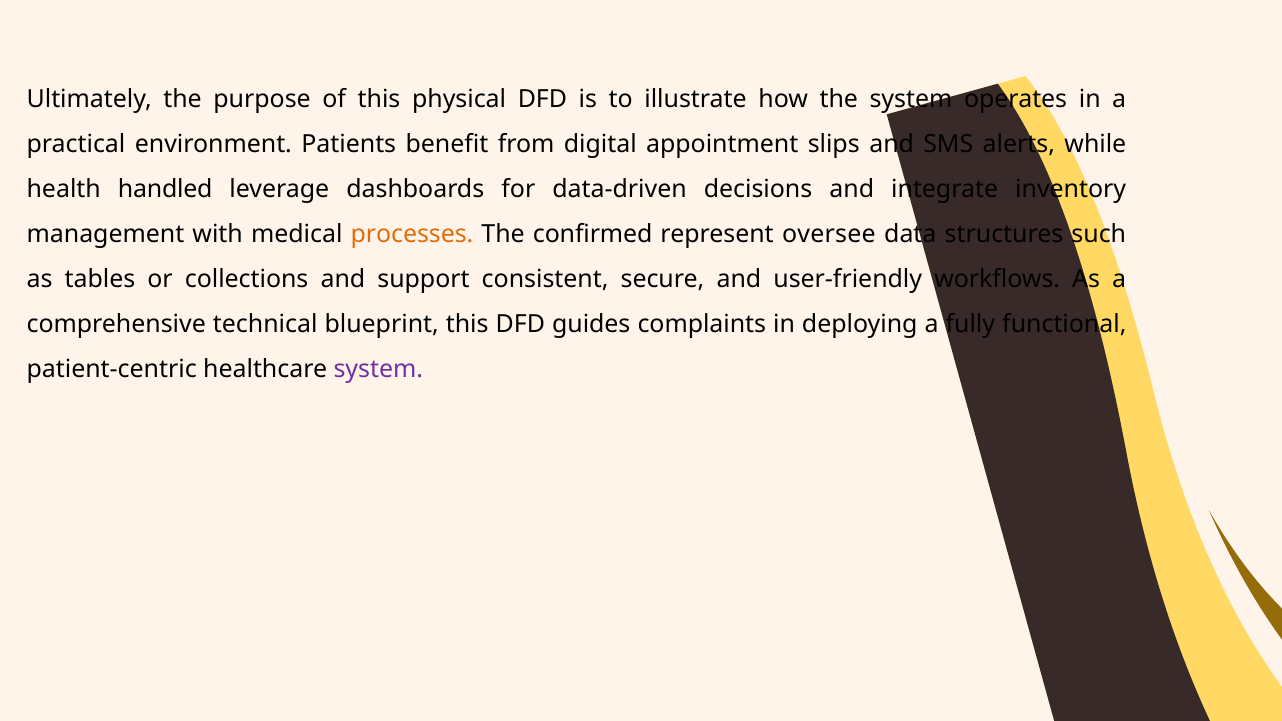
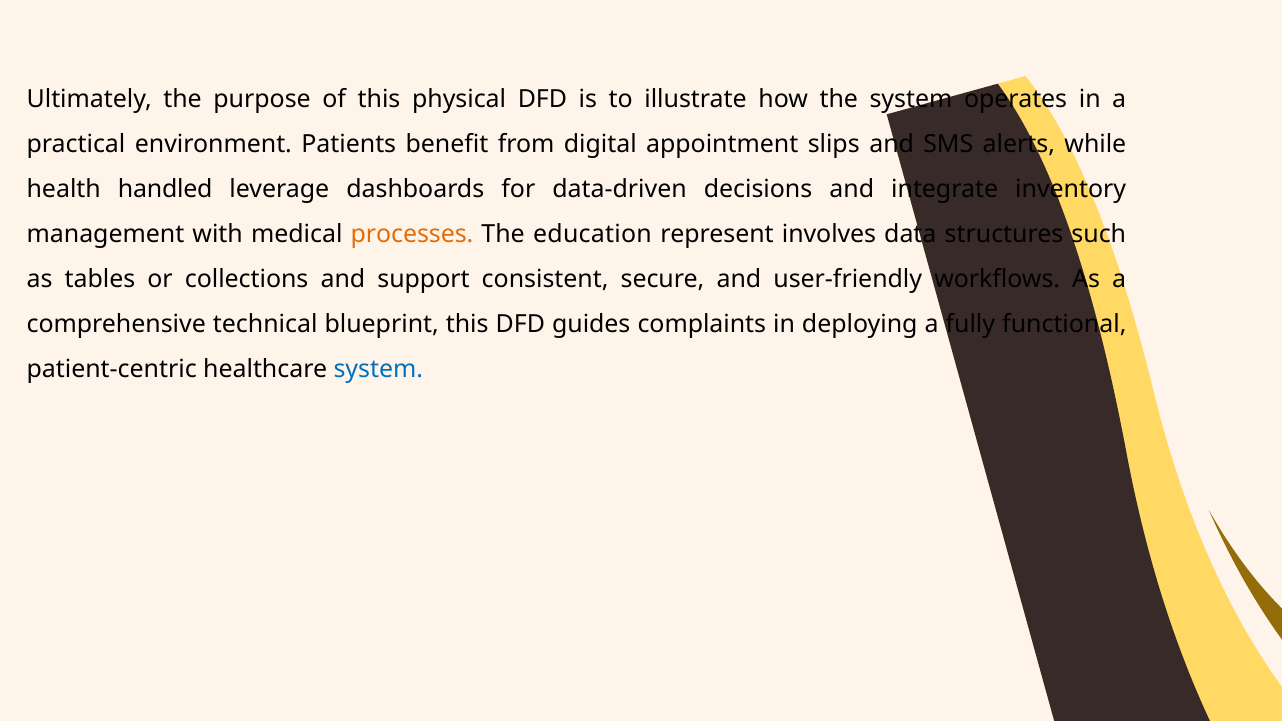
confirmed: confirmed -> education
oversee: oversee -> involves
system at (378, 369) colour: purple -> blue
